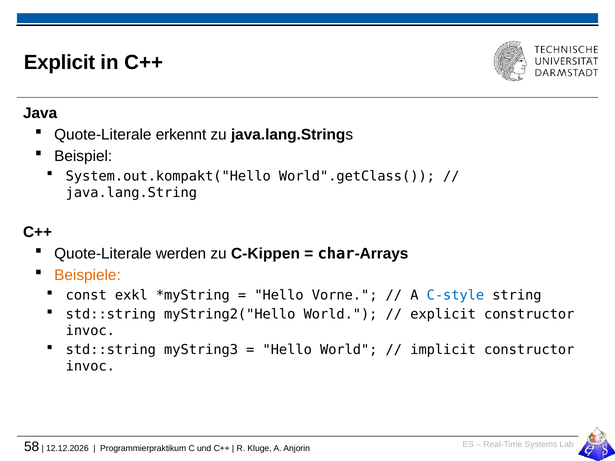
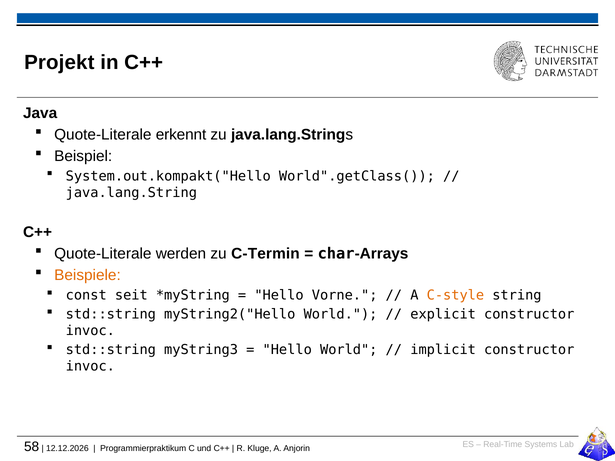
Explicit at (59, 62): Explicit -> Projekt
C-Kippen: C-Kippen -> C-Termin
exkl: exkl -> seit
C-style colour: blue -> orange
